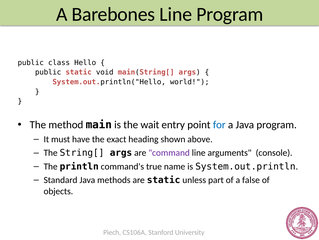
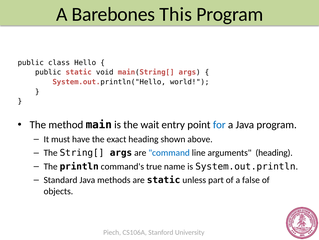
Barebones Line: Line -> This
command colour: purple -> blue
arguments console: console -> heading
